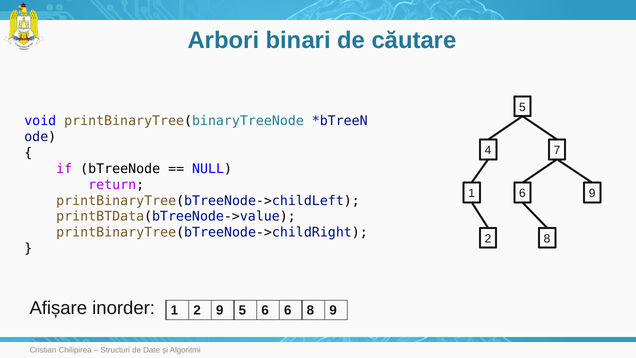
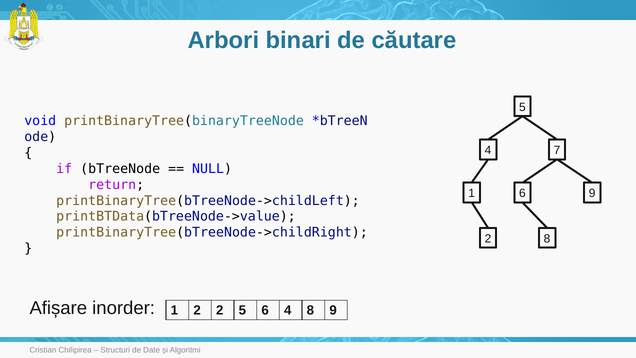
2 9: 9 -> 2
6 6: 6 -> 4
